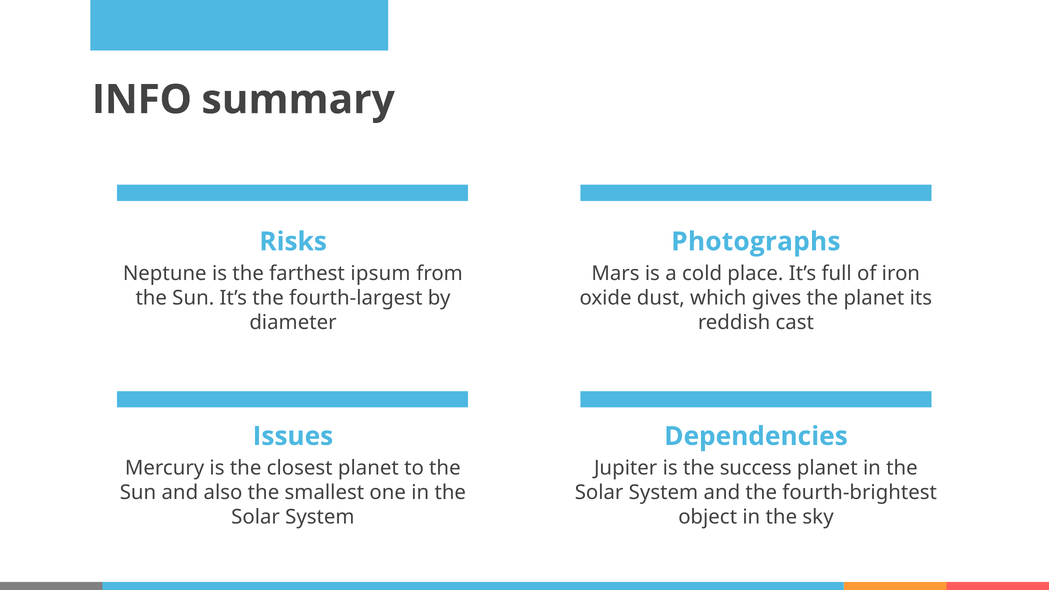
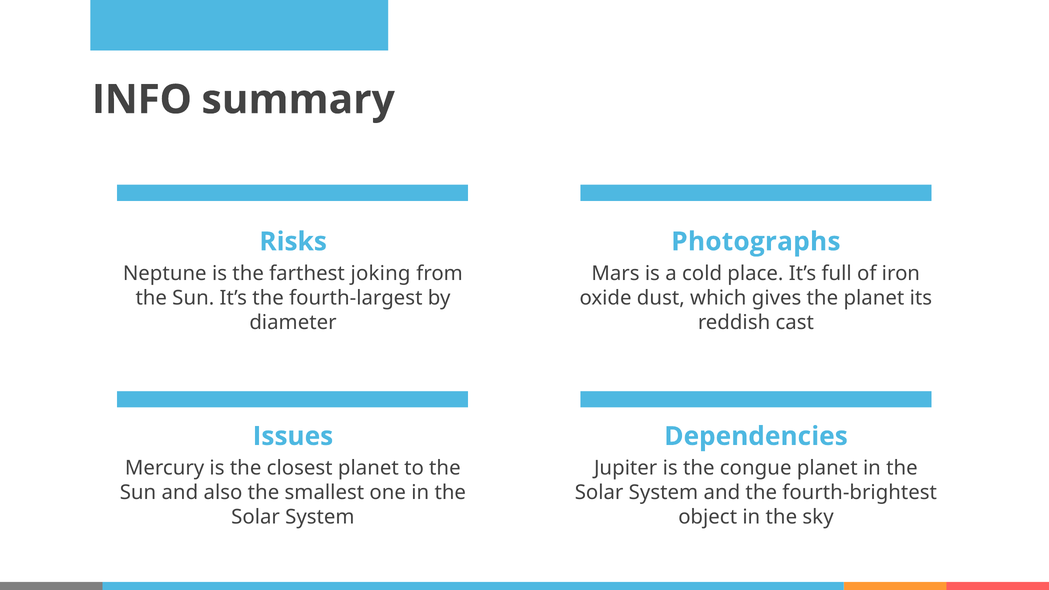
ipsum: ipsum -> joking
success: success -> congue
